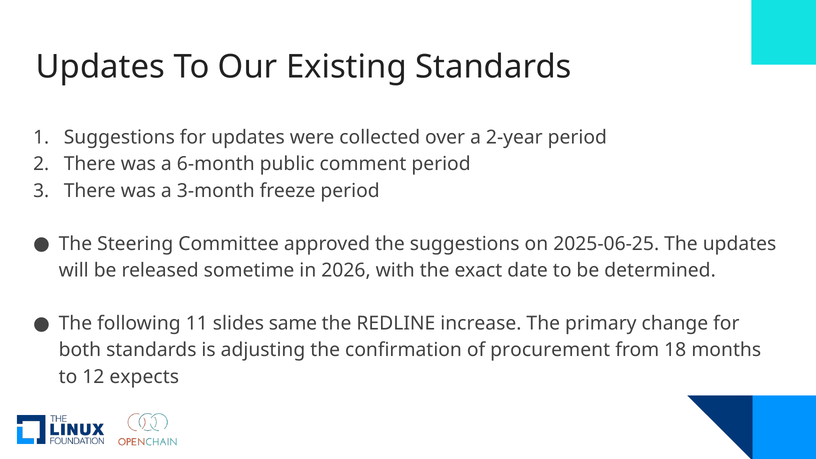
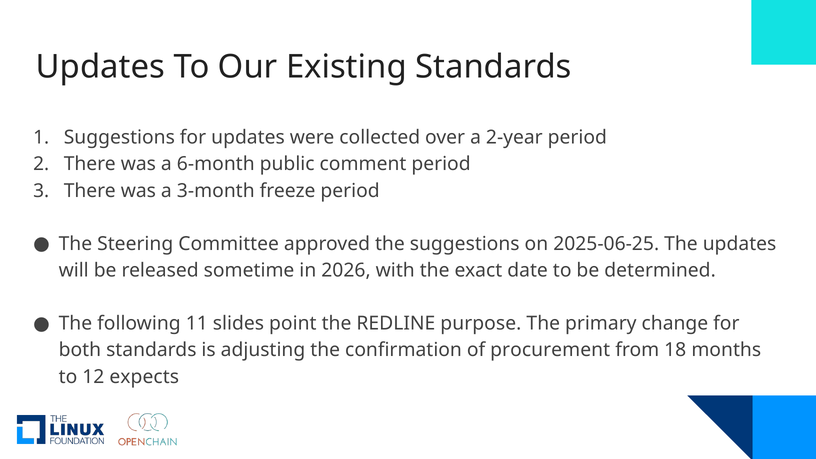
same: same -> point
increase: increase -> purpose
